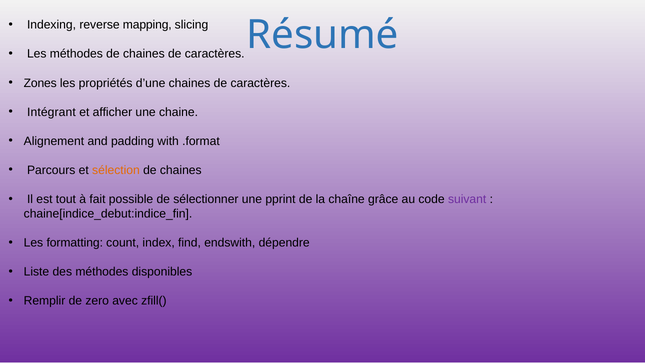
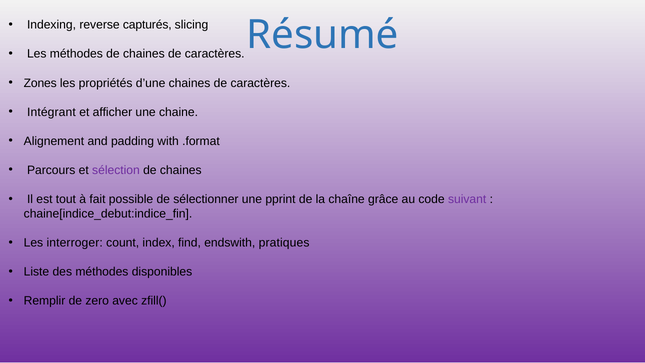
mapping: mapping -> capturés
sélection colour: orange -> purple
formatting: formatting -> interroger
dépendre: dépendre -> pratiques
